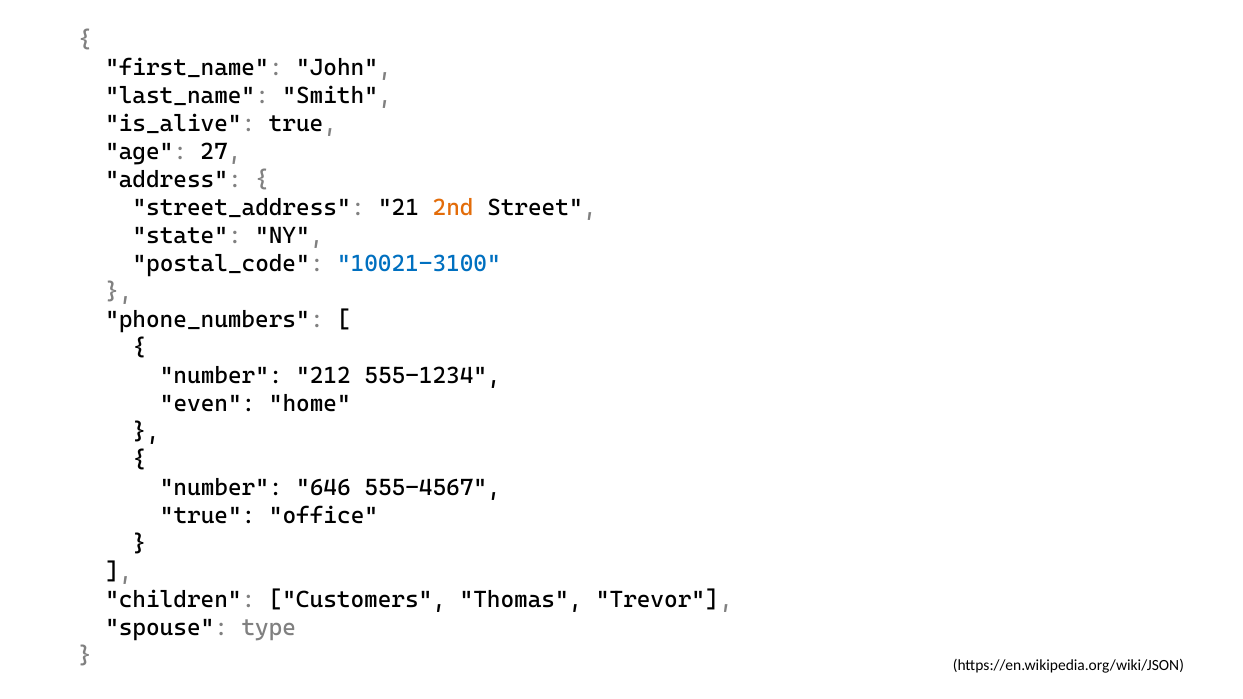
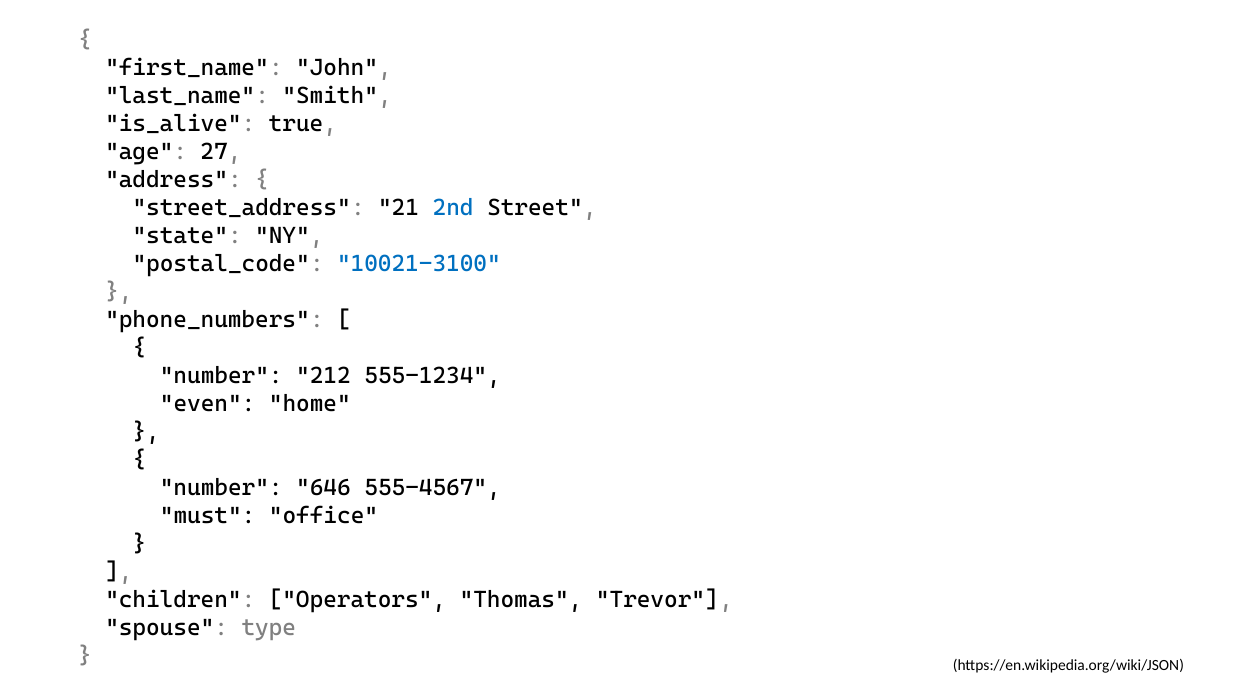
2nd colour: orange -> blue
true at (208, 516): true -> must
Customers: Customers -> Operators
